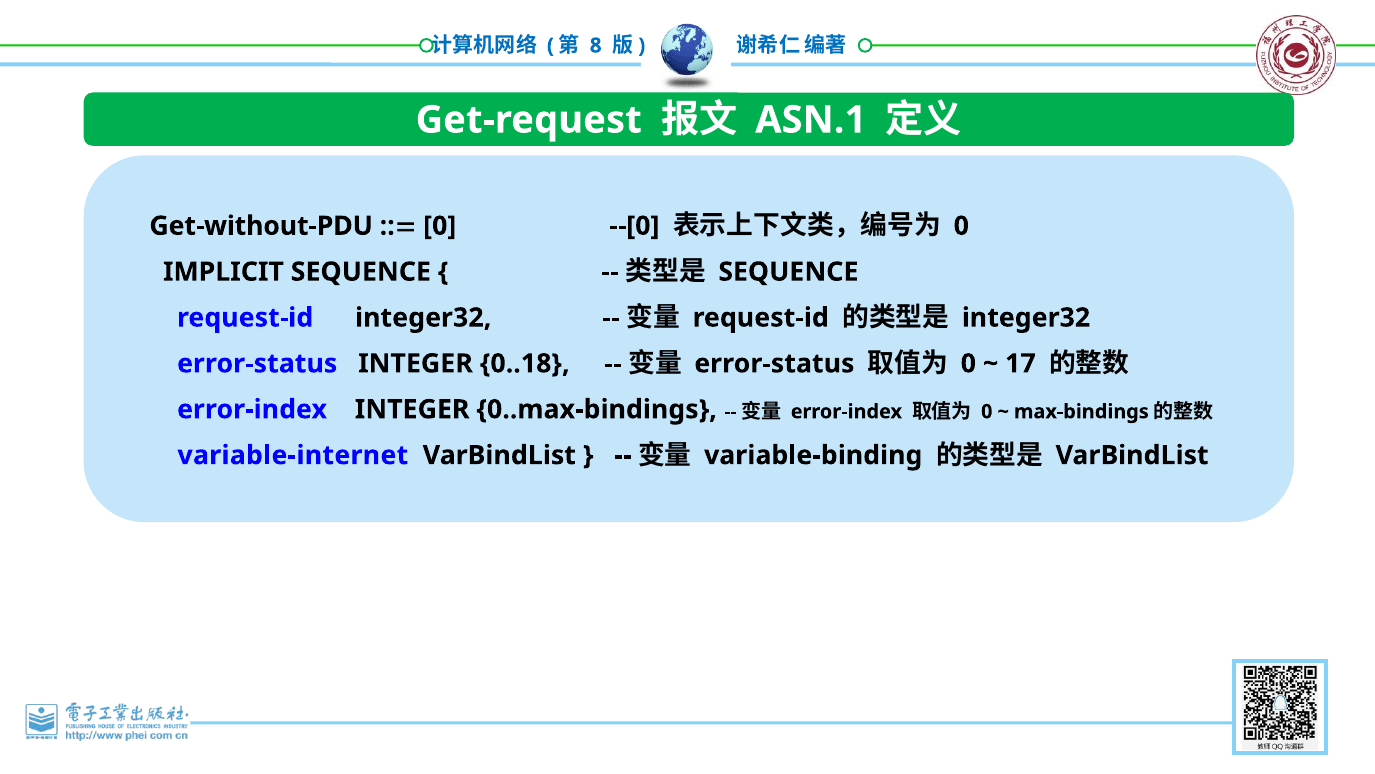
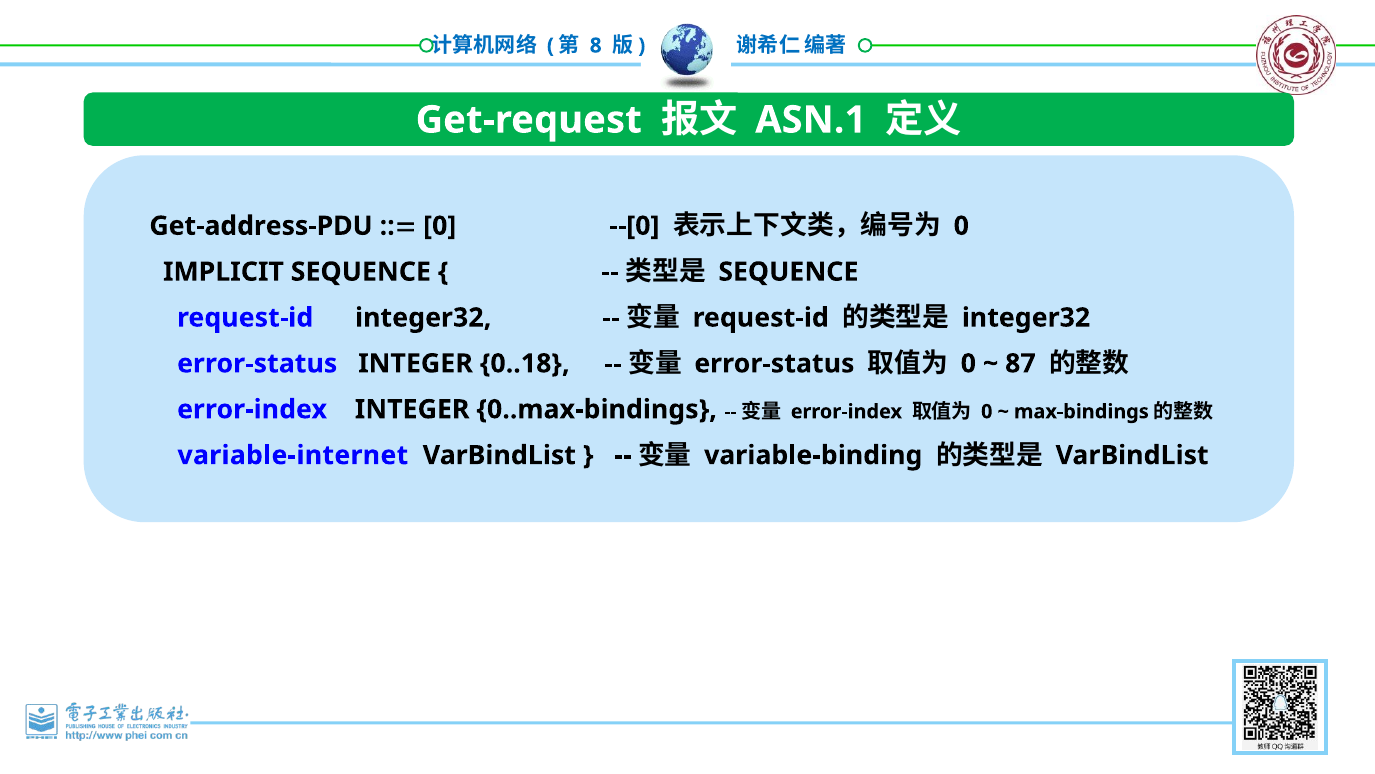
Get-without-PDU: Get-without-PDU -> Get-address-PDU
17: 17 -> 87
